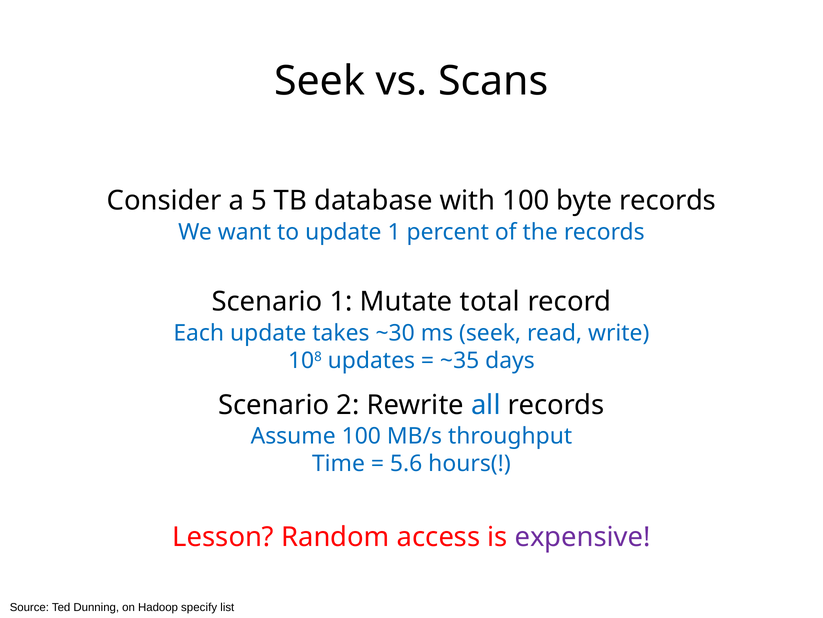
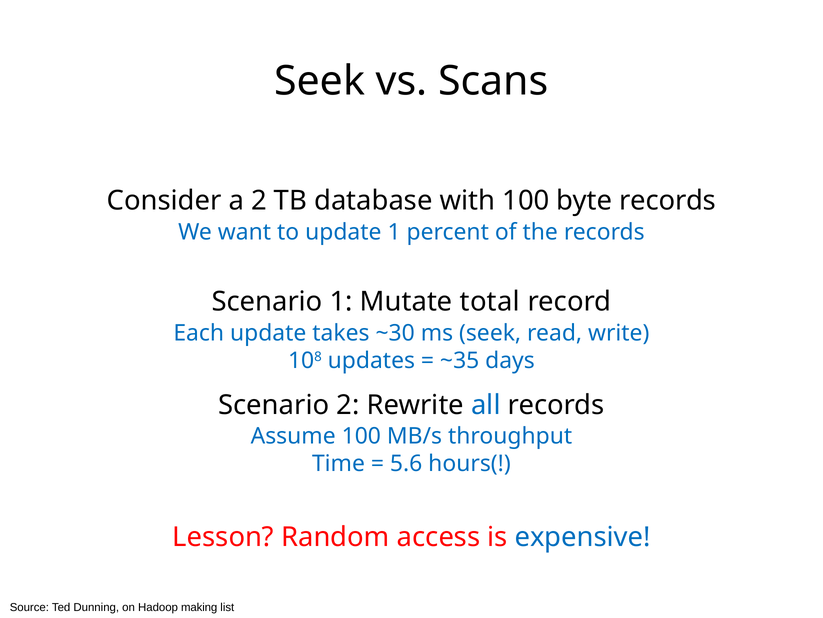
a 5: 5 -> 2
expensive colour: purple -> blue
specify: specify -> making
